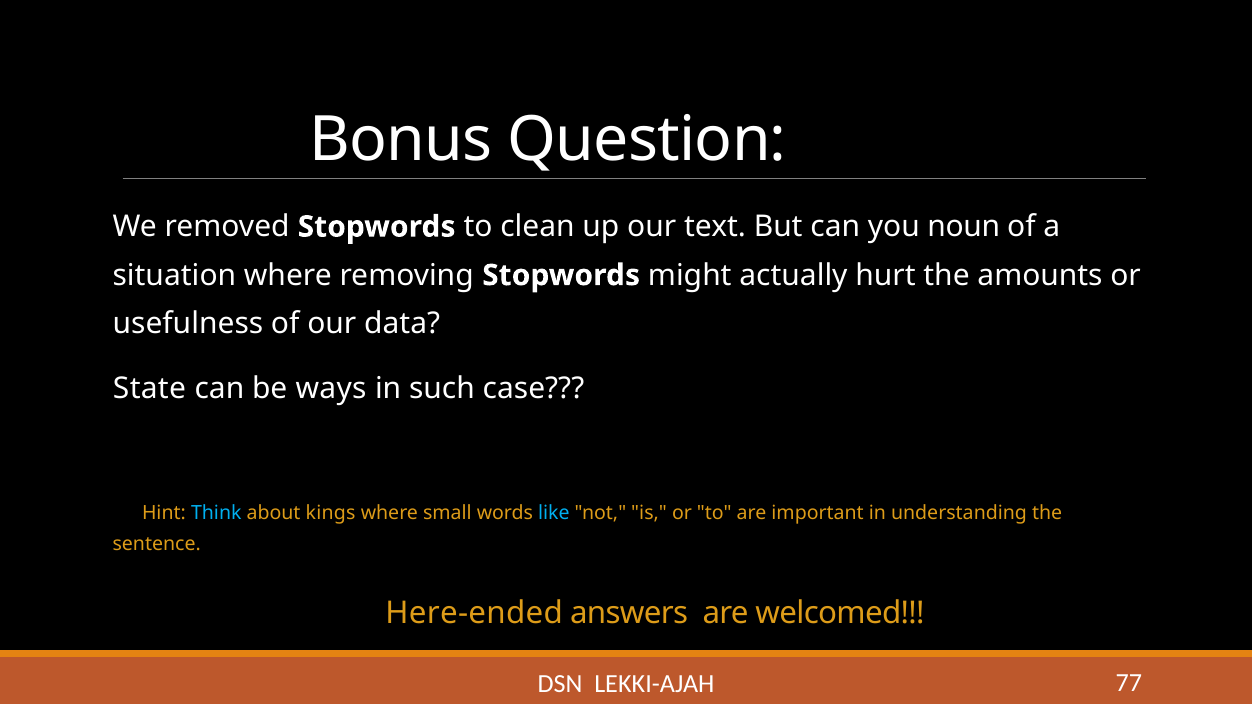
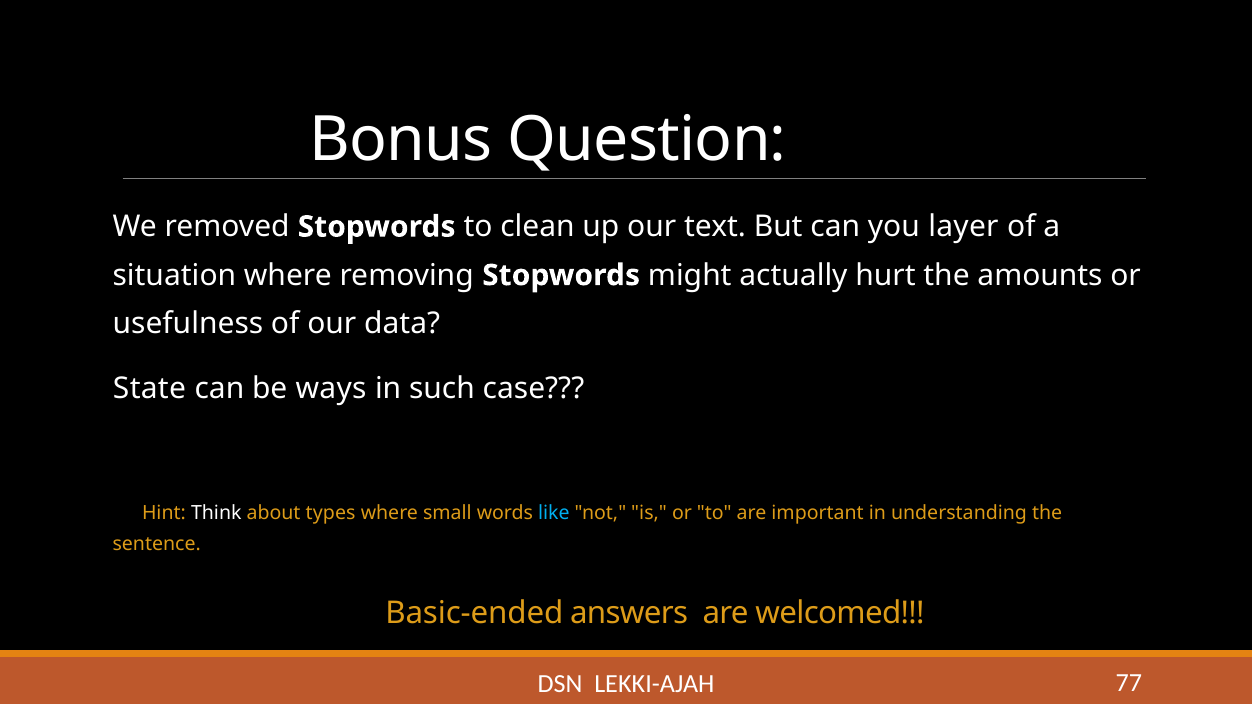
noun: noun -> layer
Think colour: light blue -> white
kings: kings -> types
Here-ended: Here-ended -> Basic-ended
